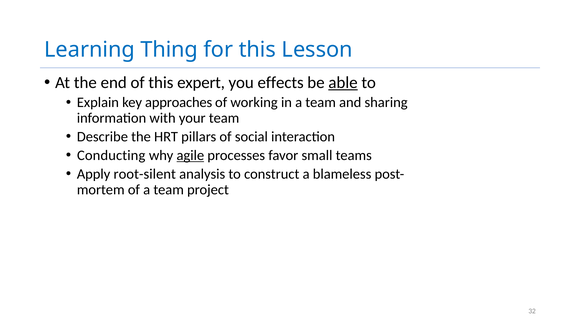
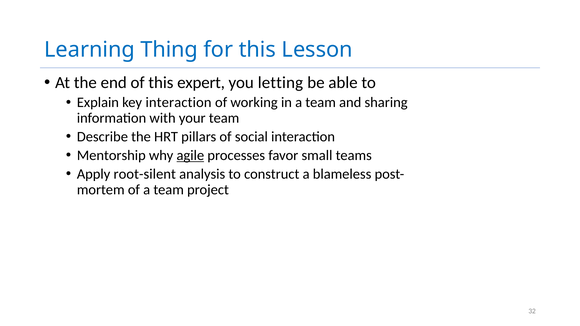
effects: effects -> letting
able underline: present -> none
key approaches: approaches -> interaction
Conducting: Conducting -> Mentorship
